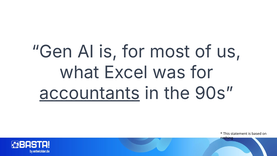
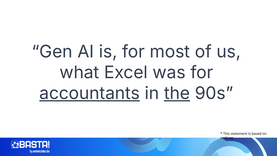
the underline: none -> present
